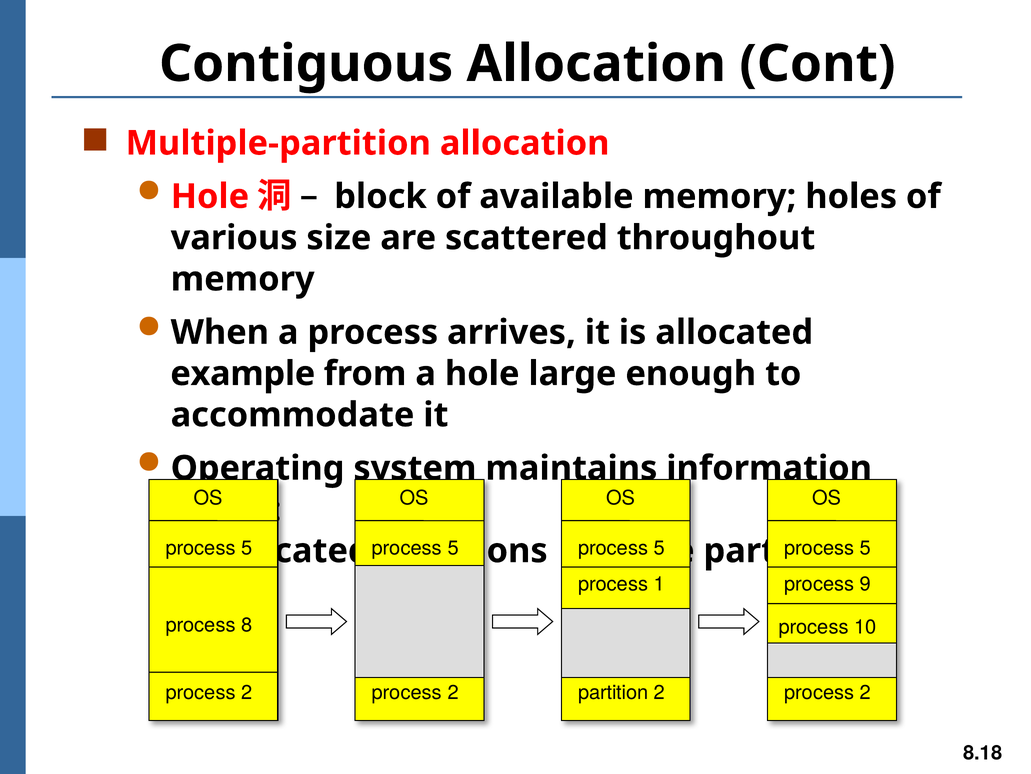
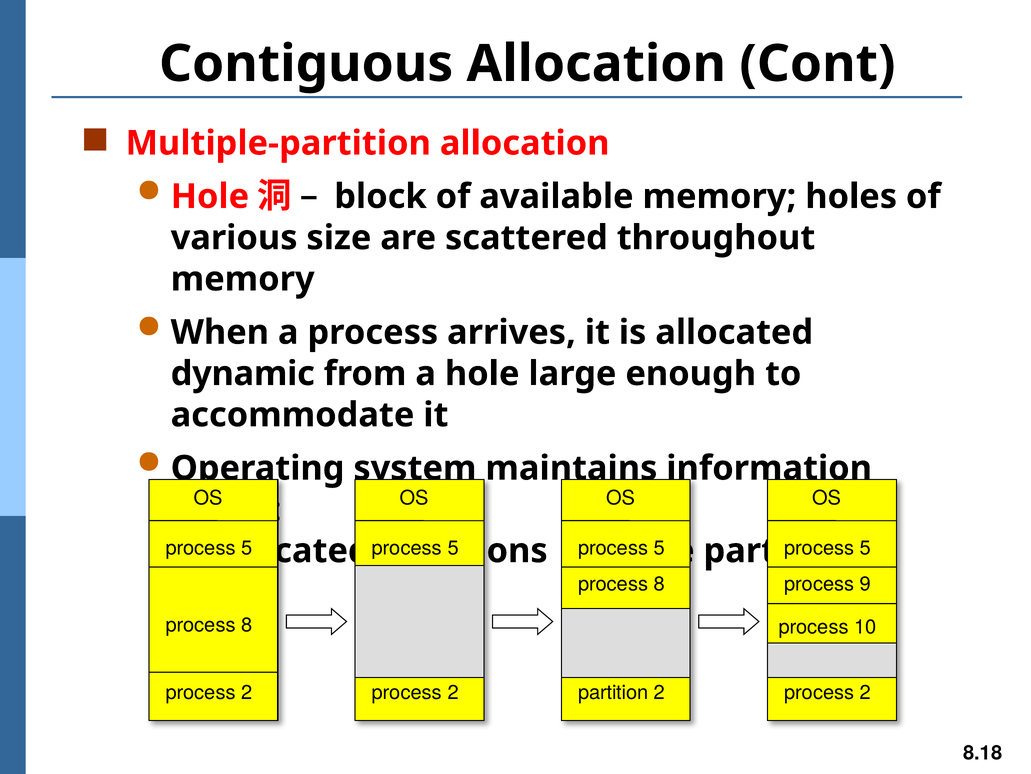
example: example -> dynamic
1 at (659, 584): 1 -> 8
